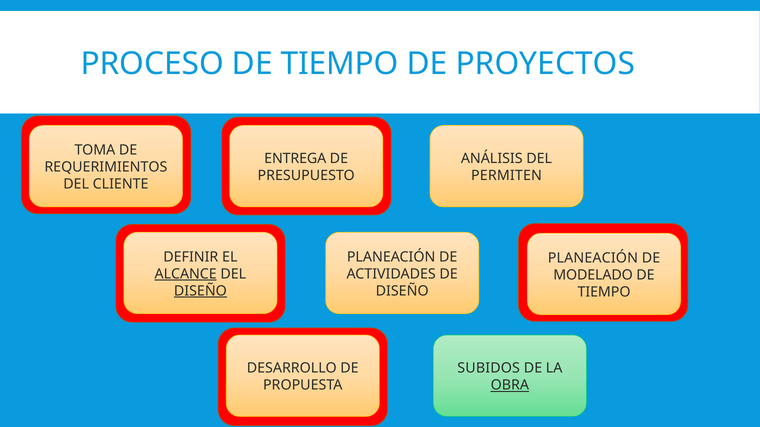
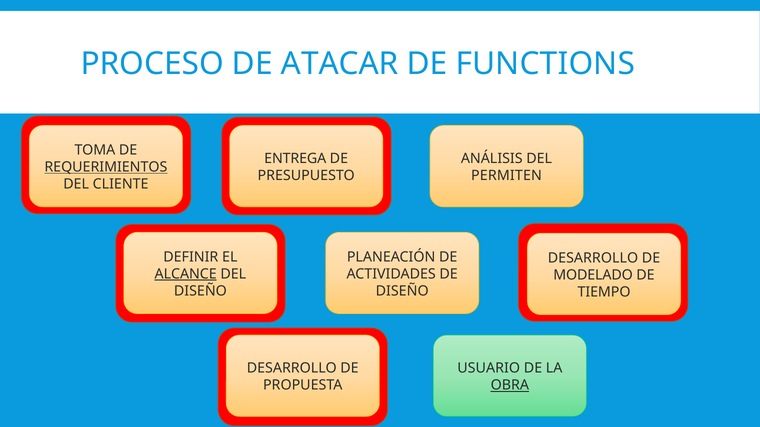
PROCESO DE TIEMPO: TIEMPO -> ATACAR
PROYECTOS: PROYECTOS -> FUNCTIONS
REQUERIMIENTOS underline: none -> present
PLANEACIÓN at (593, 258): PLANEACIÓN -> DESARROLLO
DISEÑO at (200, 291) underline: present -> none
SUBIDOS: SUBIDOS -> USUARIO
